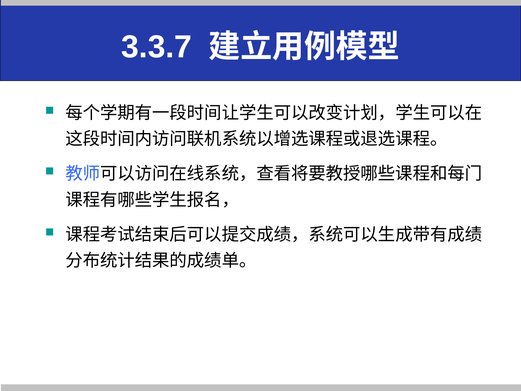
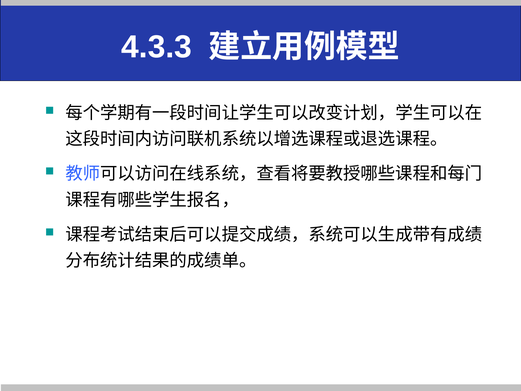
3.3.7: 3.3.7 -> 4.3.3
